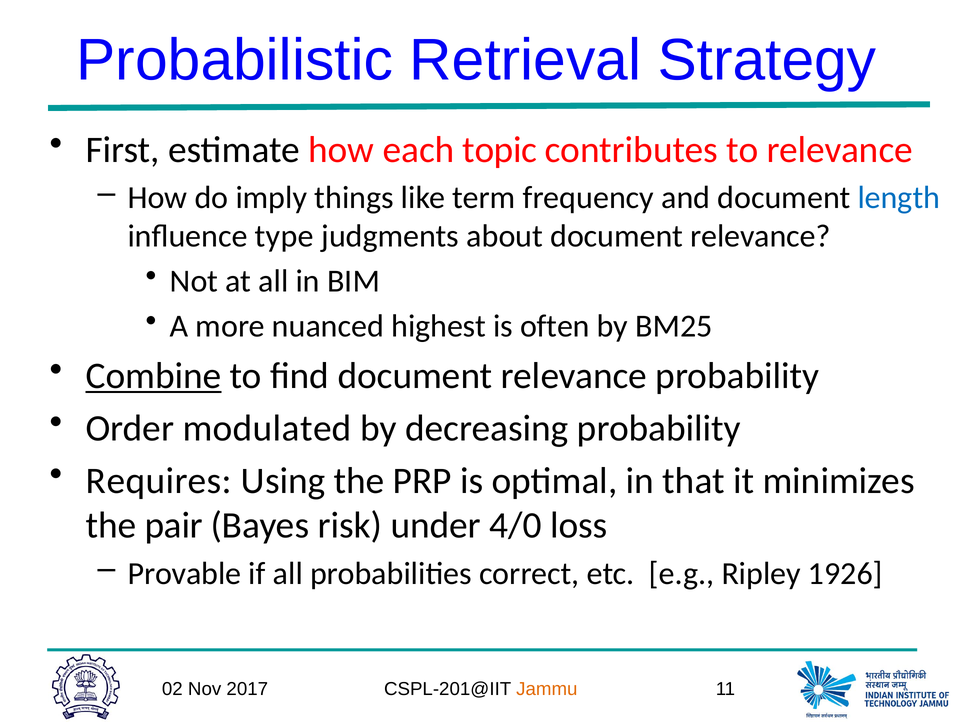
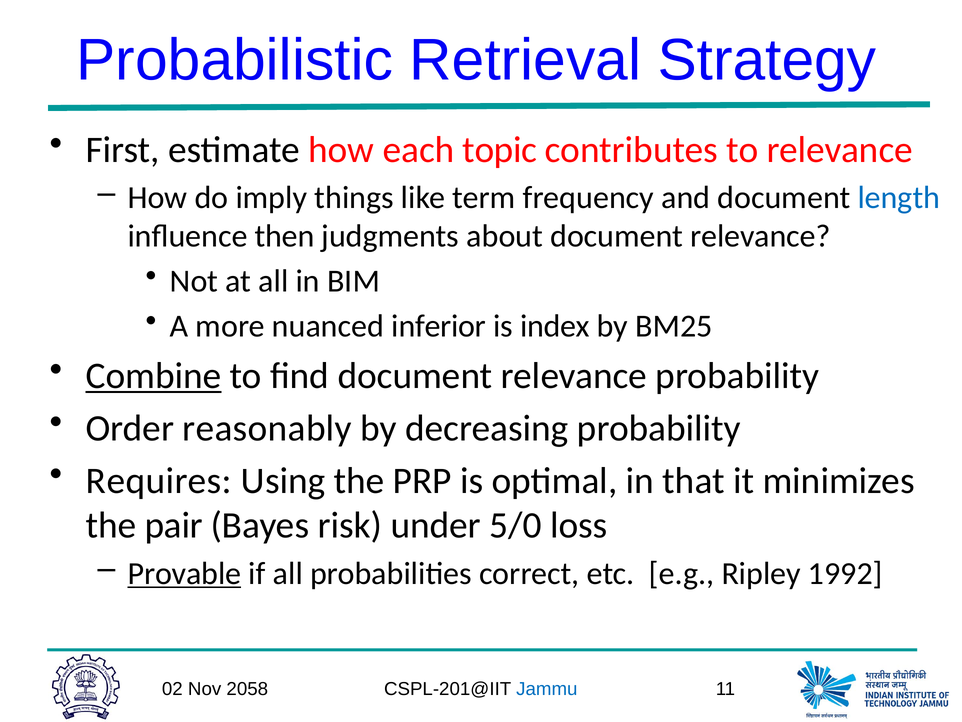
type: type -> then
highest: highest -> inferior
often: often -> index
modulated: modulated -> reasonably
4/0: 4/0 -> 5/0
Provable underline: none -> present
1926: 1926 -> 1992
2017: 2017 -> 2058
Jammu colour: orange -> blue
